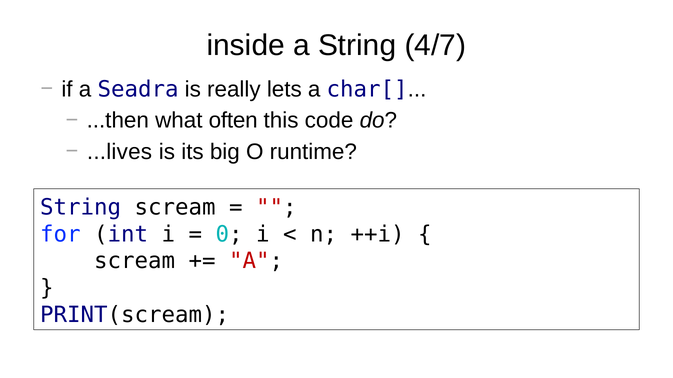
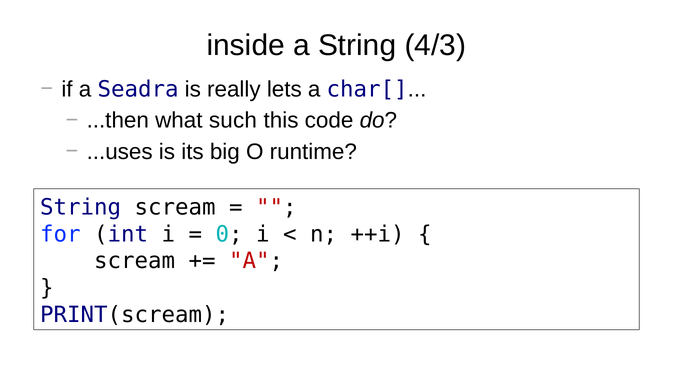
4/7: 4/7 -> 4/3
often: often -> such
...lives: ...lives -> ...uses
